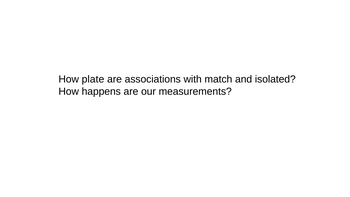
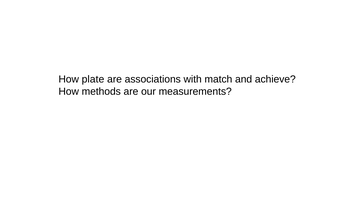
isolated: isolated -> achieve
happens: happens -> methods
